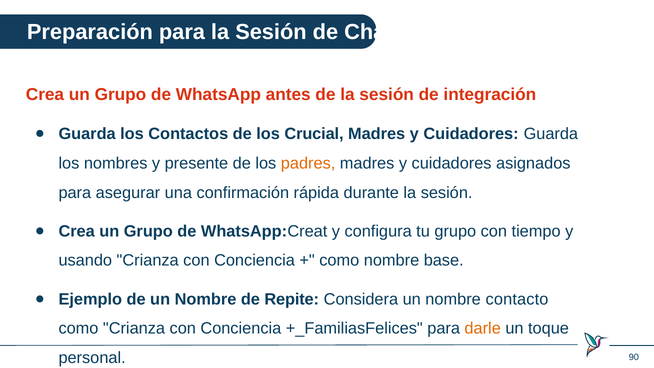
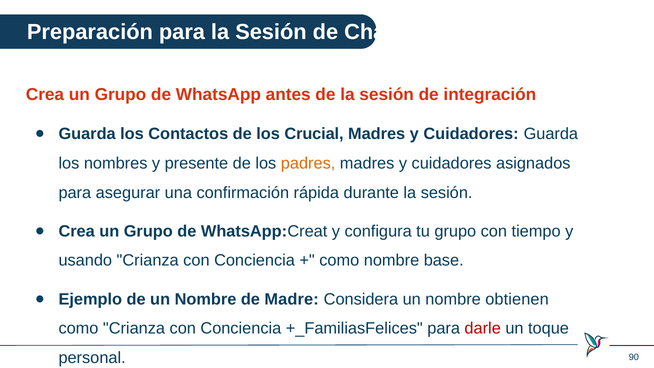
Repite: Repite -> Madre
contacto: contacto -> obtienen
darle colour: orange -> red
